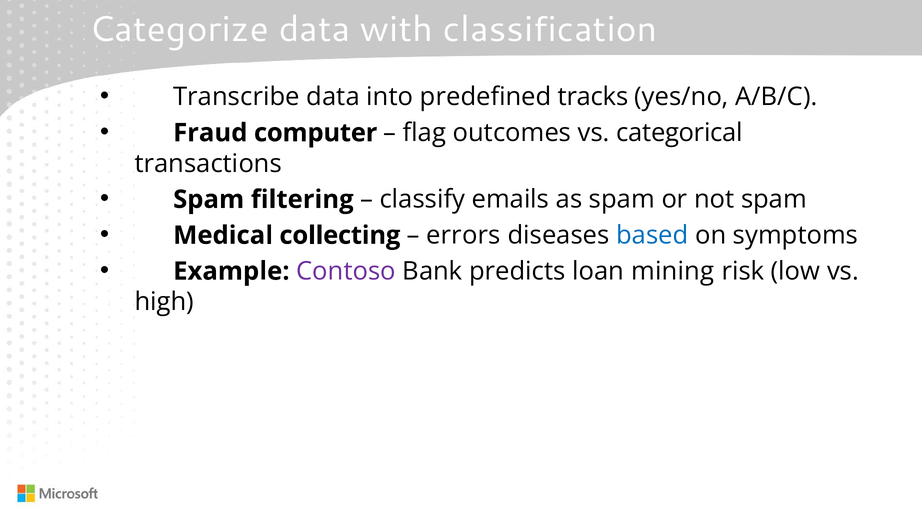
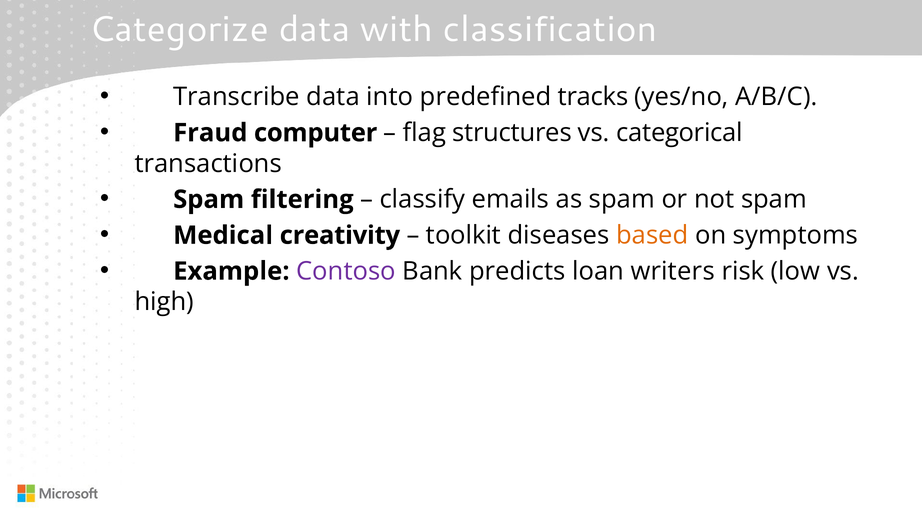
outcomes: outcomes -> structures
collecting: collecting -> creativity
errors: errors -> toolkit
based colour: blue -> orange
mining: mining -> writers
